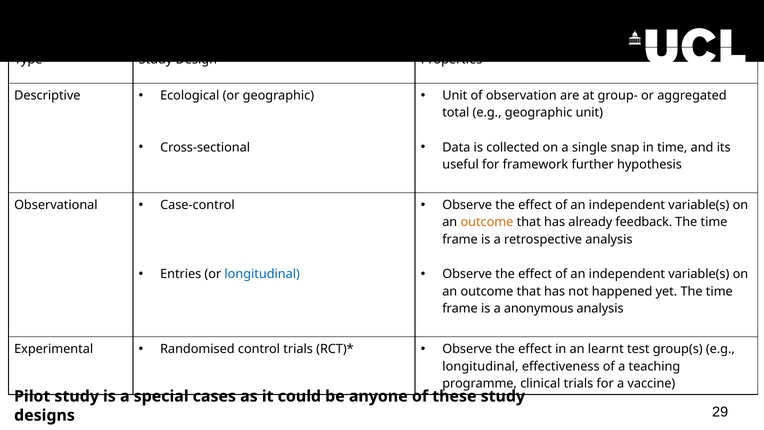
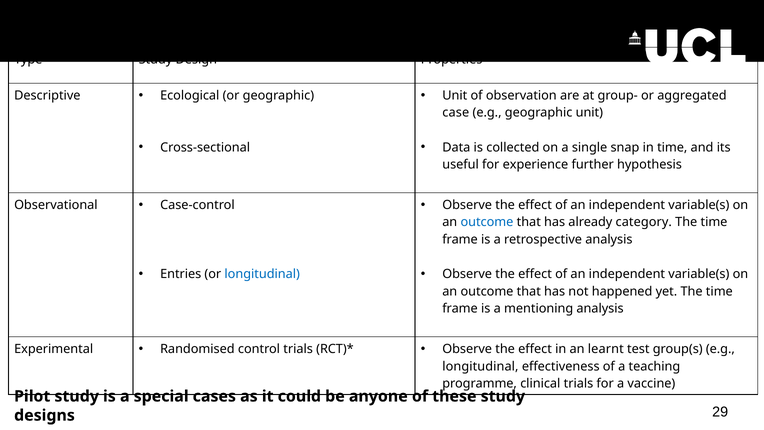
total: total -> case
framework: framework -> experience
outcome at (487, 222) colour: orange -> blue
feedback: feedback -> category
anonymous: anonymous -> mentioning
